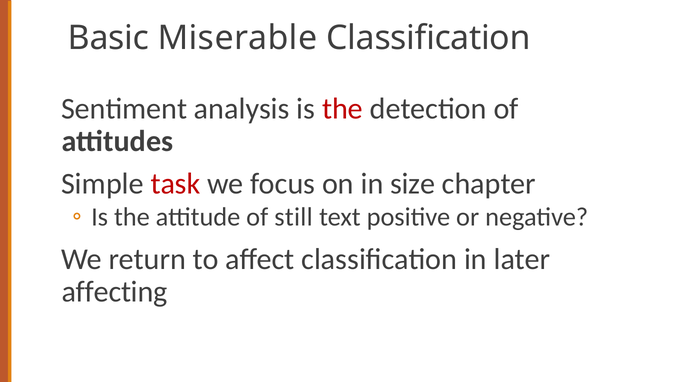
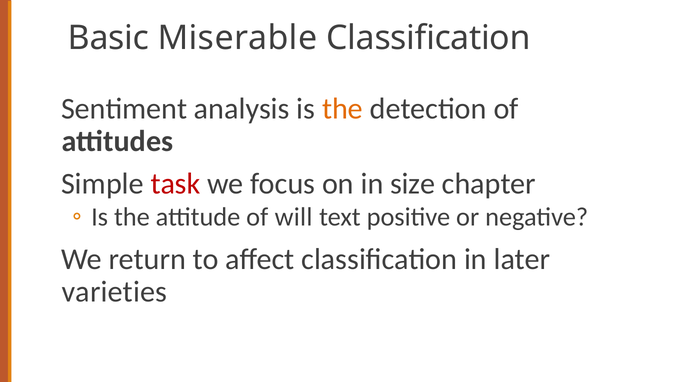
the at (343, 109) colour: red -> orange
still: still -> will
affecting: affecting -> varieties
